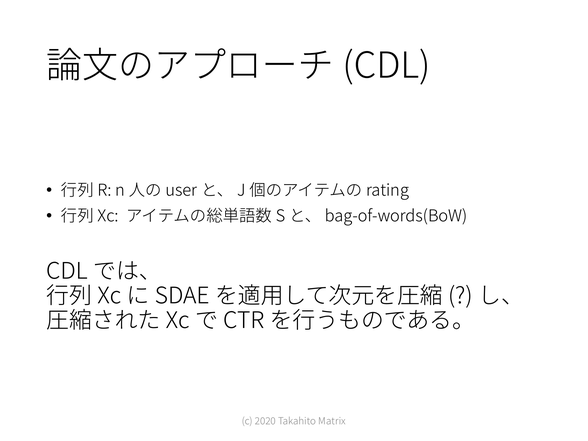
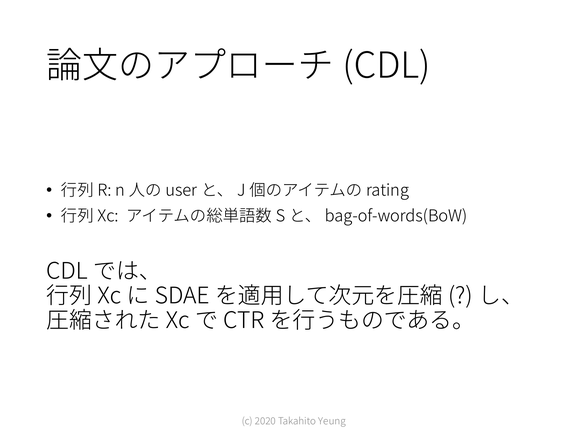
Matrix: Matrix -> Yeung
